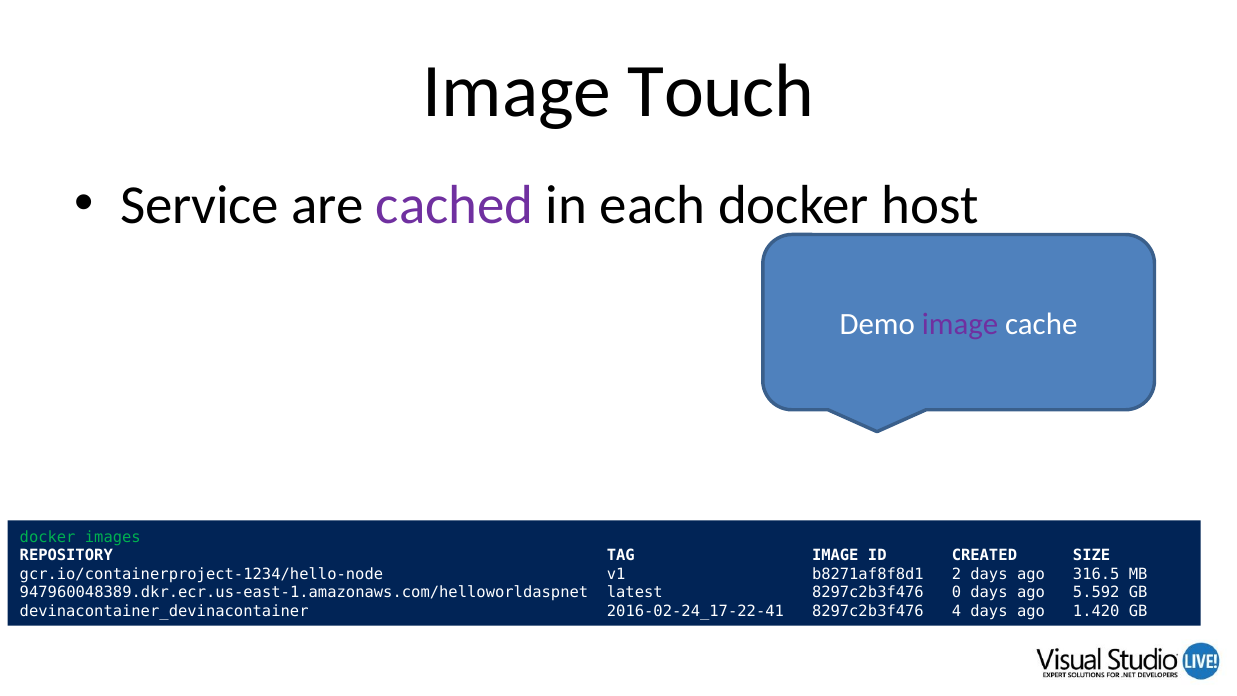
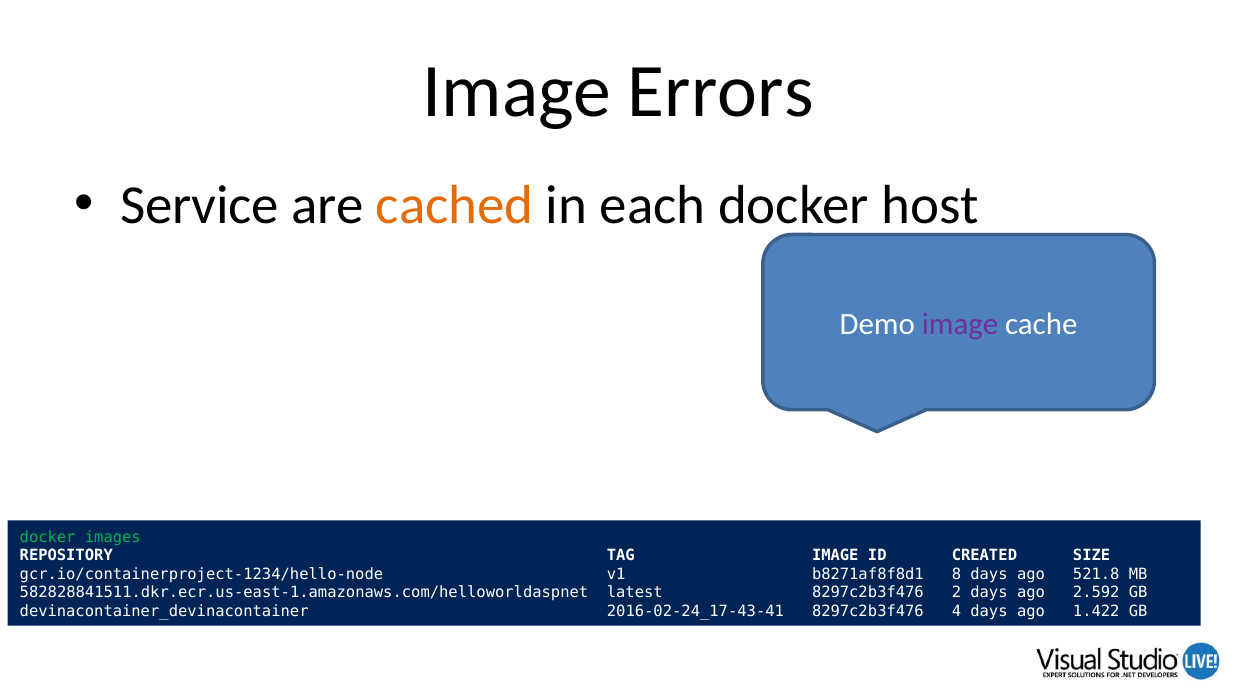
Touch: Touch -> Errors
cached colour: purple -> orange
2: 2 -> 8
316.5: 316.5 -> 521.8
947960048389.dkr.ecr.us-east-1.amazonaws.com/helloworldaspnet: 947960048389.dkr.ecr.us-east-1.amazonaws.com/helloworldaspnet -> 582828841511.dkr.ecr.us-east-1.amazonaws.com/helloworldaspnet
0: 0 -> 2
5.592: 5.592 -> 2.592
2016-02-24_17-22-41: 2016-02-24_17-22-41 -> 2016-02-24_17-43-41
1.420: 1.420 -> 1.422
